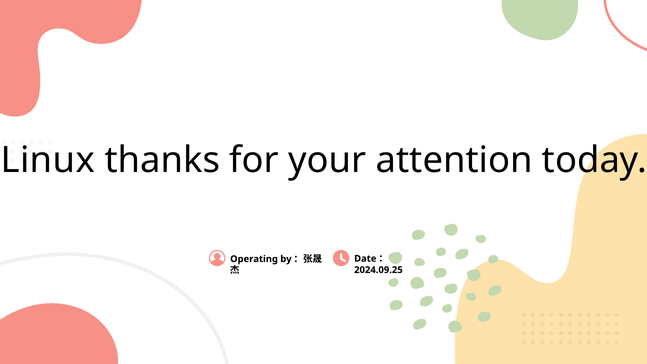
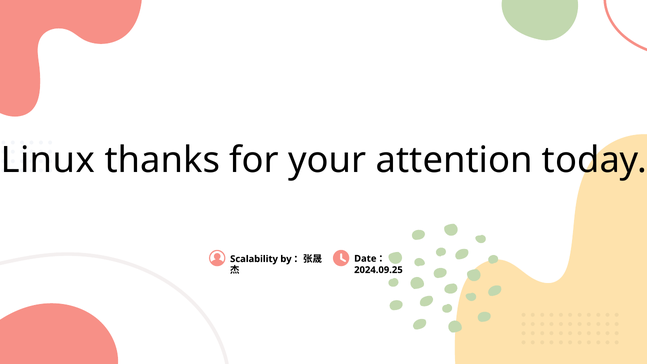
Operating: Operating -> Scalability
